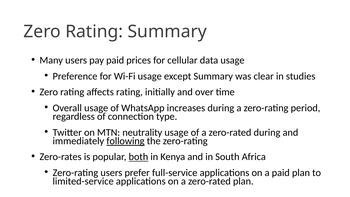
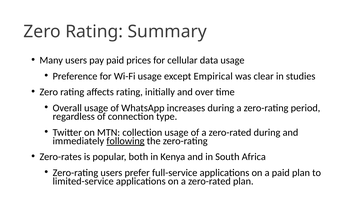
except Summary: Summary -> Empirical
neutrality: neutrality -> collection
both underline: present -> none
